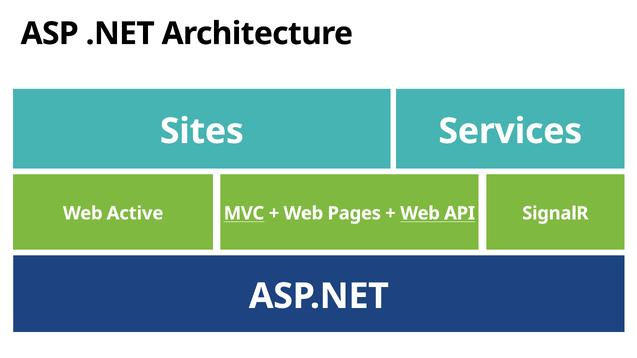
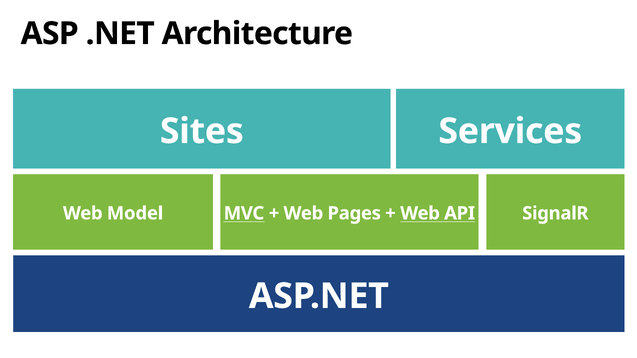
Active: Active -> Model
